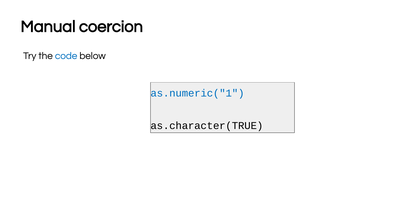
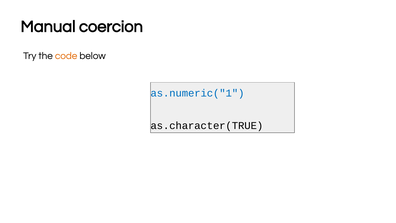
code colour: blue -> orange
